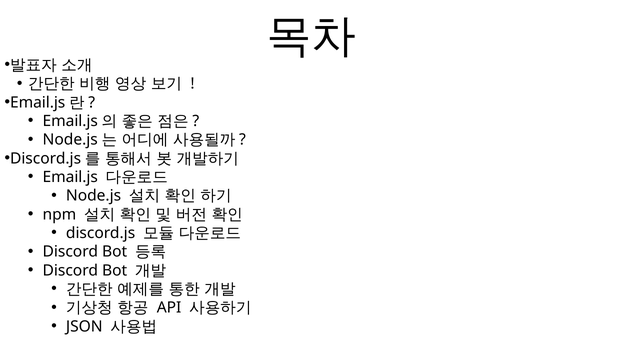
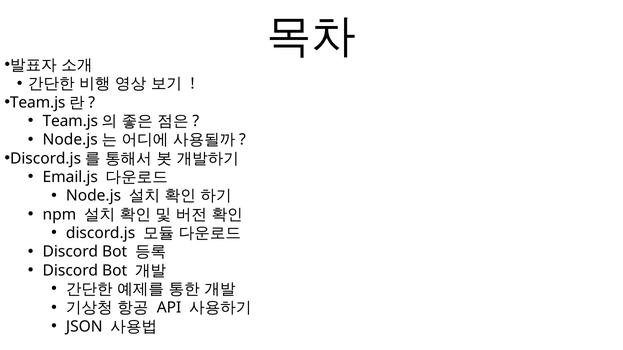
Email.js at (38, 103): Email.js -> Team.js
Email.js at (70, 121): Email.js -> Team.js
